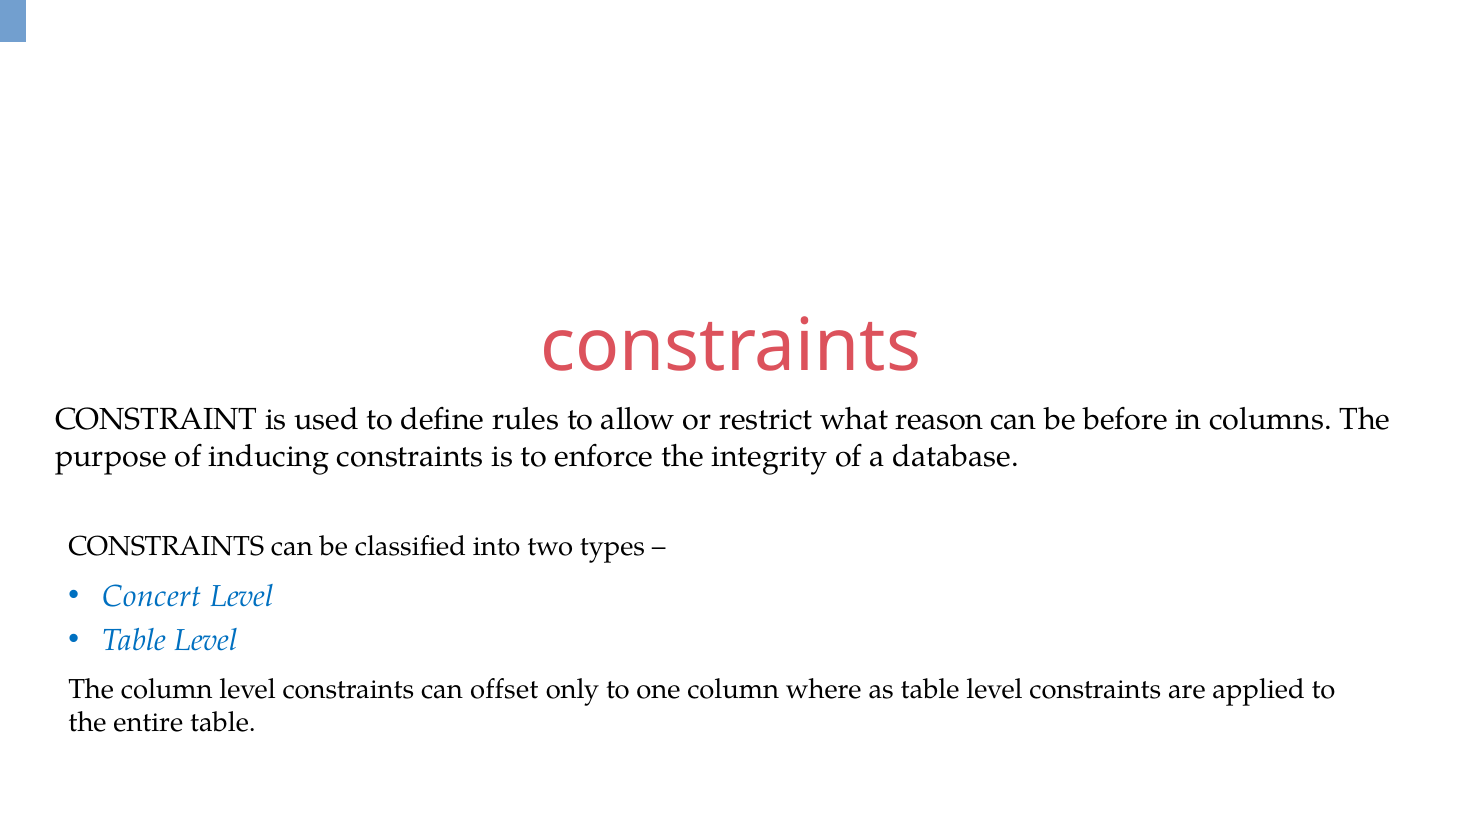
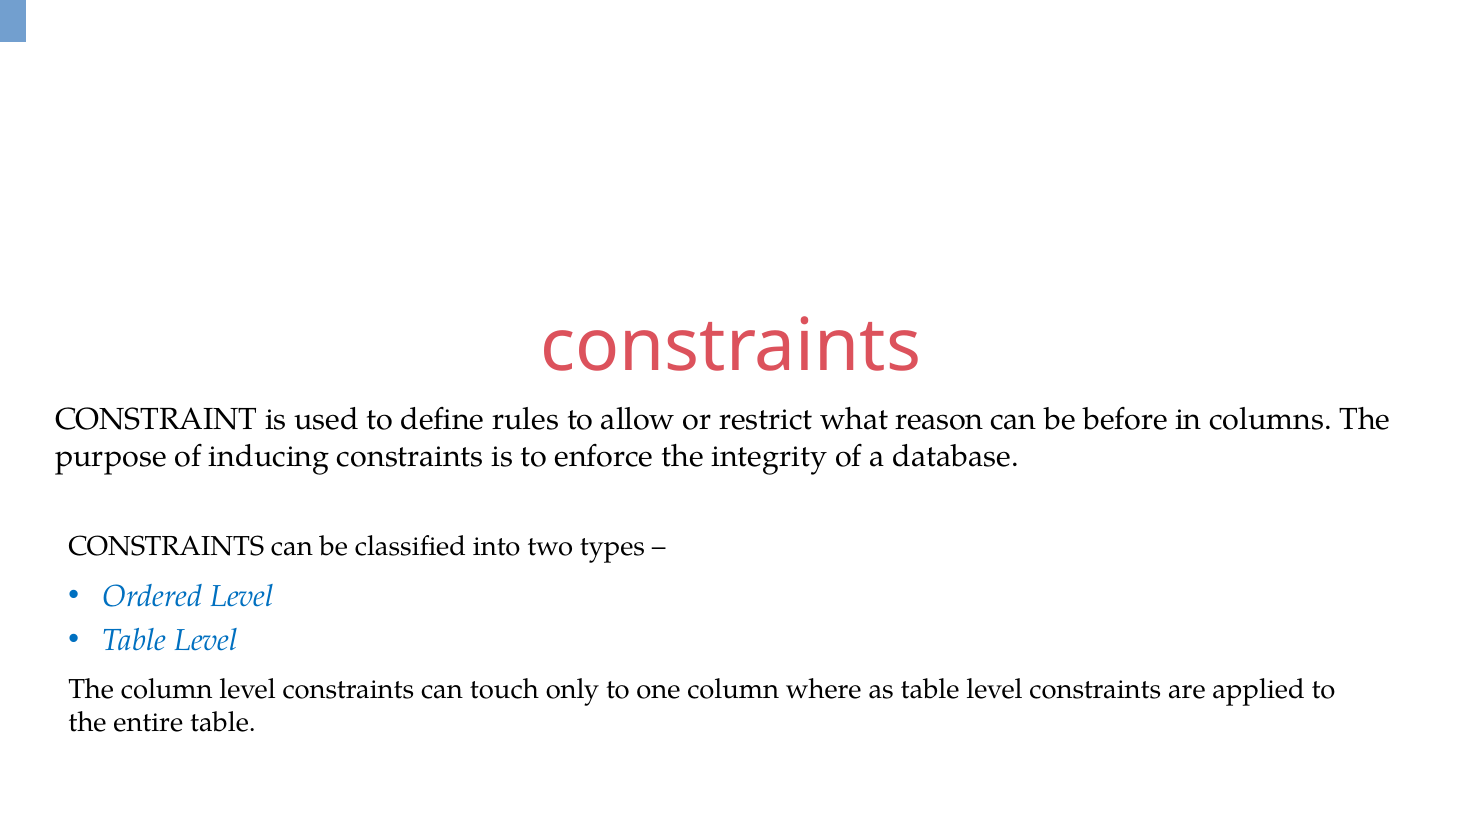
Concert: Concert -> Ordered
offset: offset -> touch
